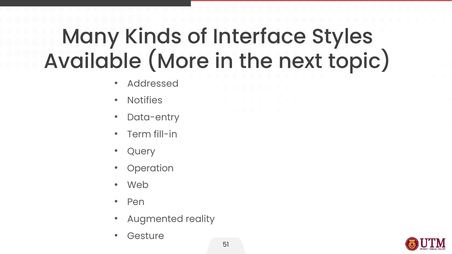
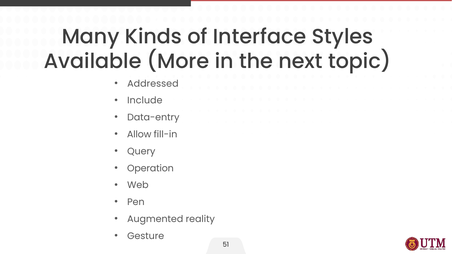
Notifies: Notifies -> Include
Term: Term -> Allow
